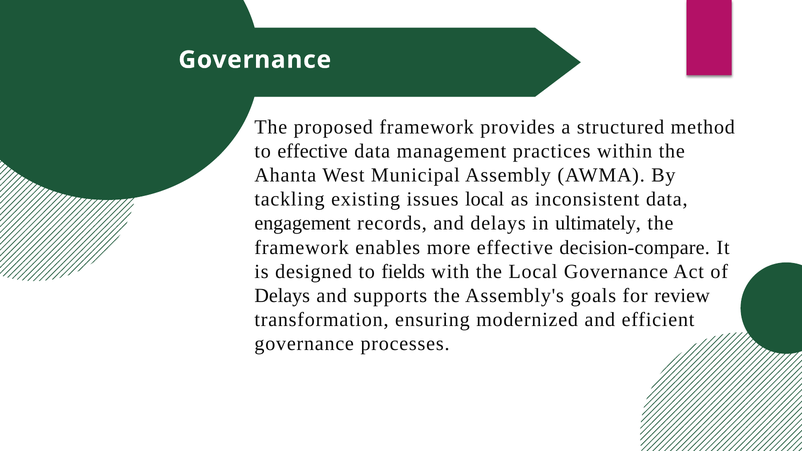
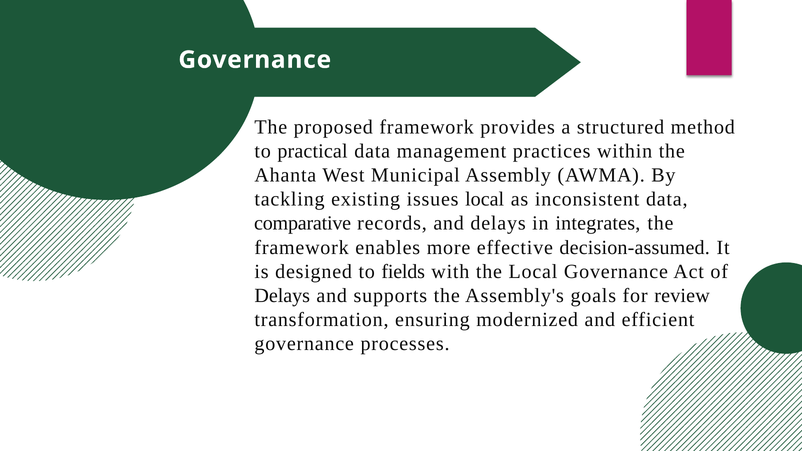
to effective: effective -> practical
engagement: engagement -> comparative
ultimately: ultimately -> integrates
decision-compare: decision-compare -> decision-assumed
